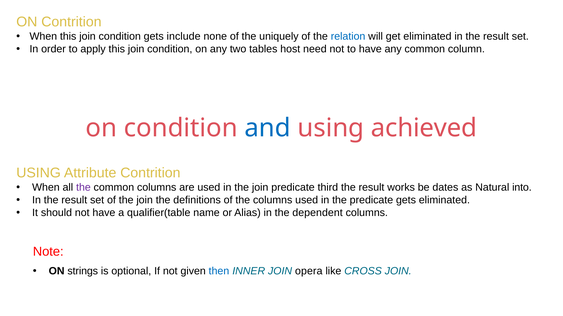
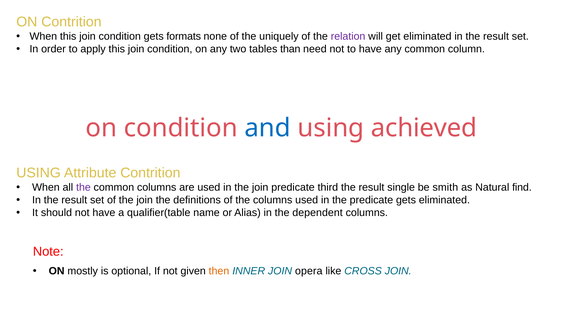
include: include -> formats
relation colour: blue -> purple
host: host -> than
works: works -> single
dates: dates -> smith
into: into -> find
strings: strings -> mostly
then colour: blue -> orange
